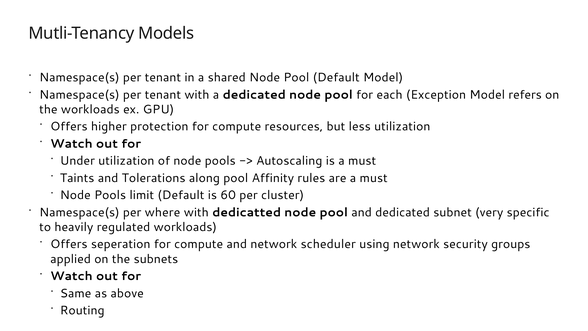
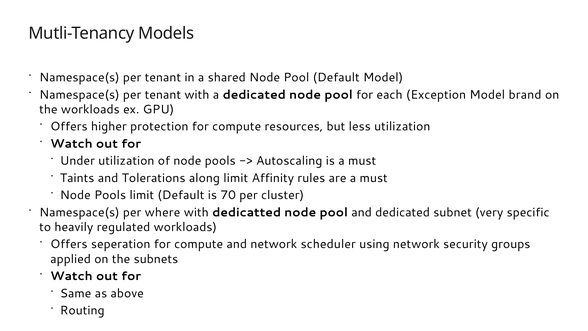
refers: refers -> brand
along pool: pool -> limit
60: 60 -> 70
